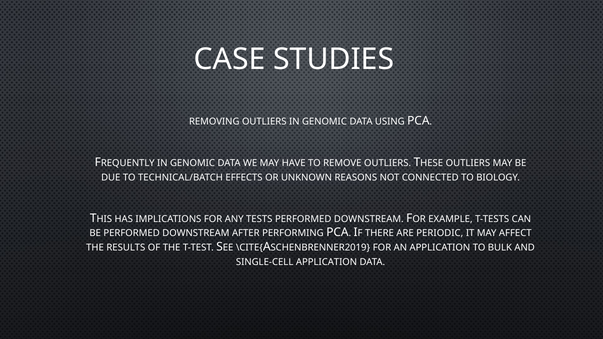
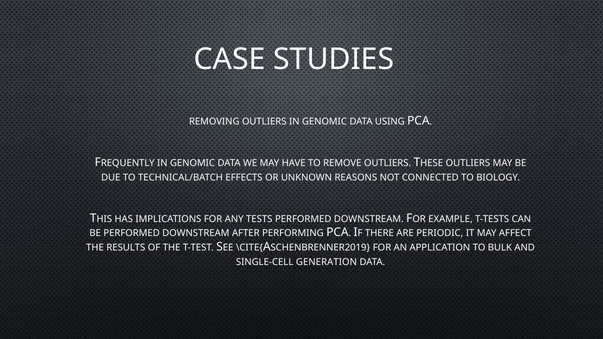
SINGLE-CELL APPLICATION: APPLICATION -> GENERATION
